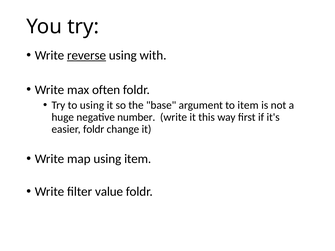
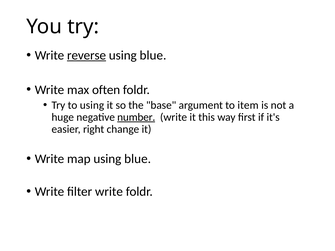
with at (153, 55): with -> blue
number underline: none -> present
easier foldr: foldr -> right
map using item: item -> blue
filter value: value -> write
